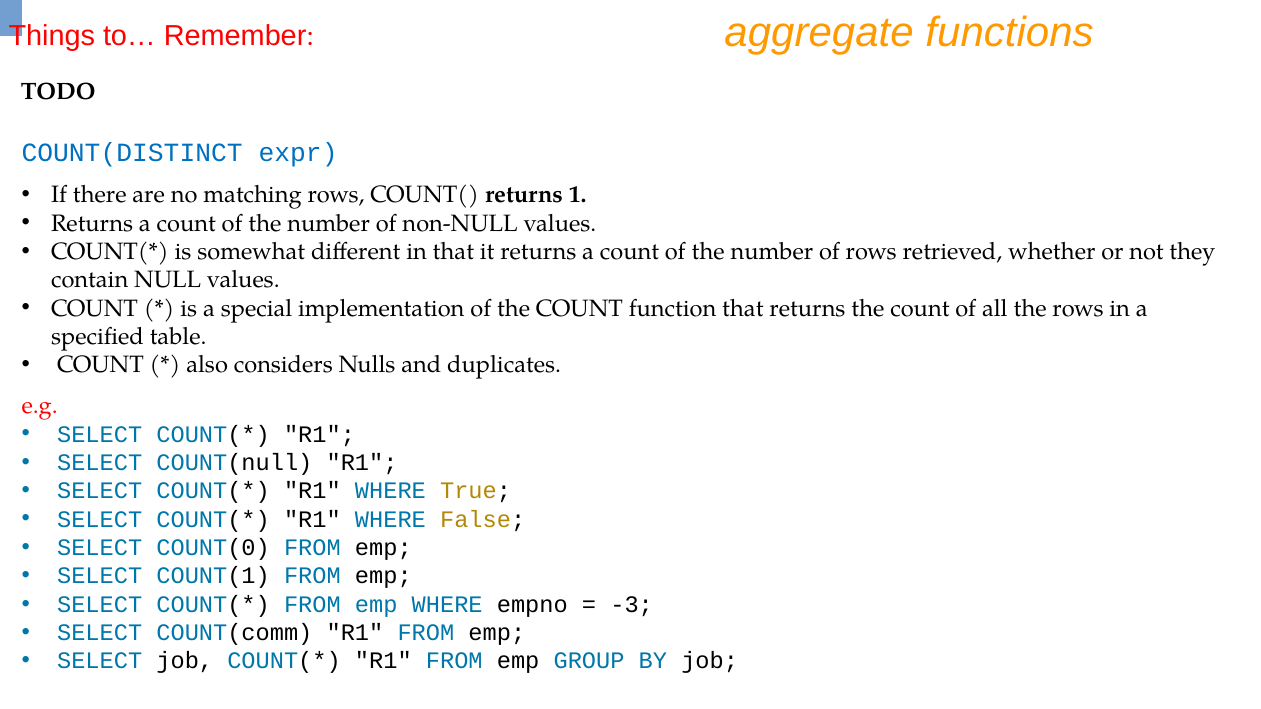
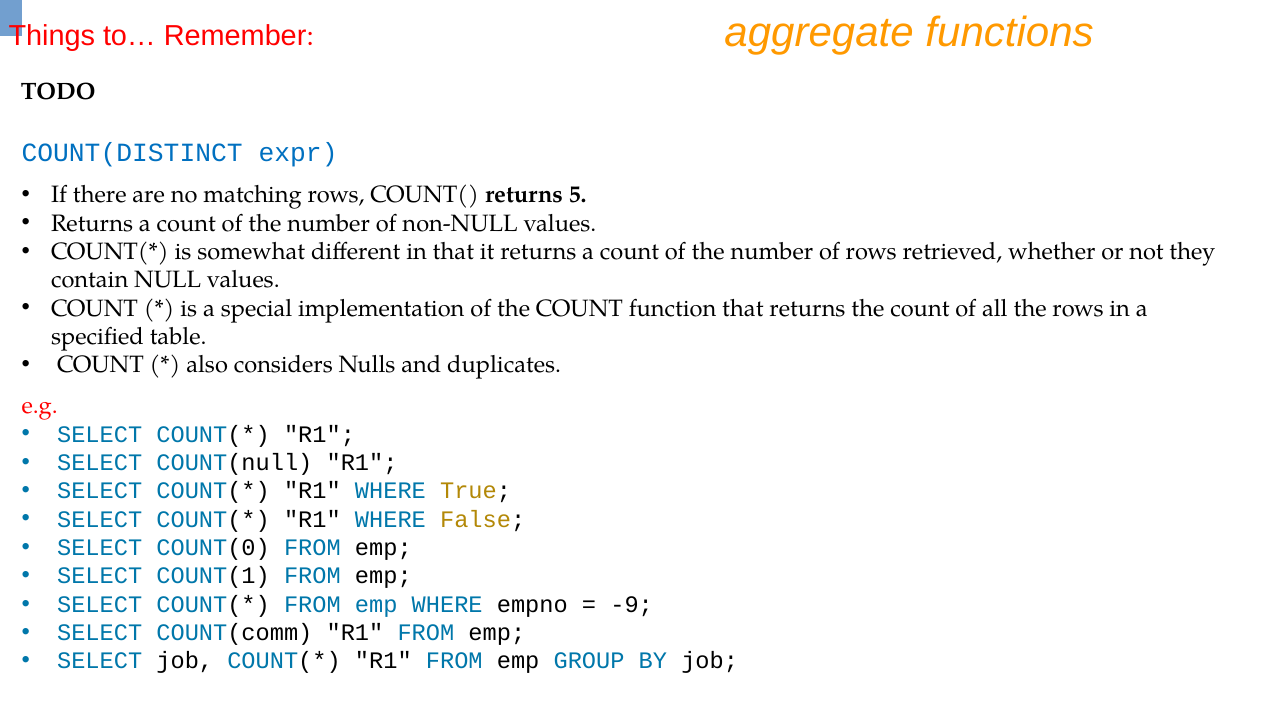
1: 1 -> 5
-3: -3 -> -9
